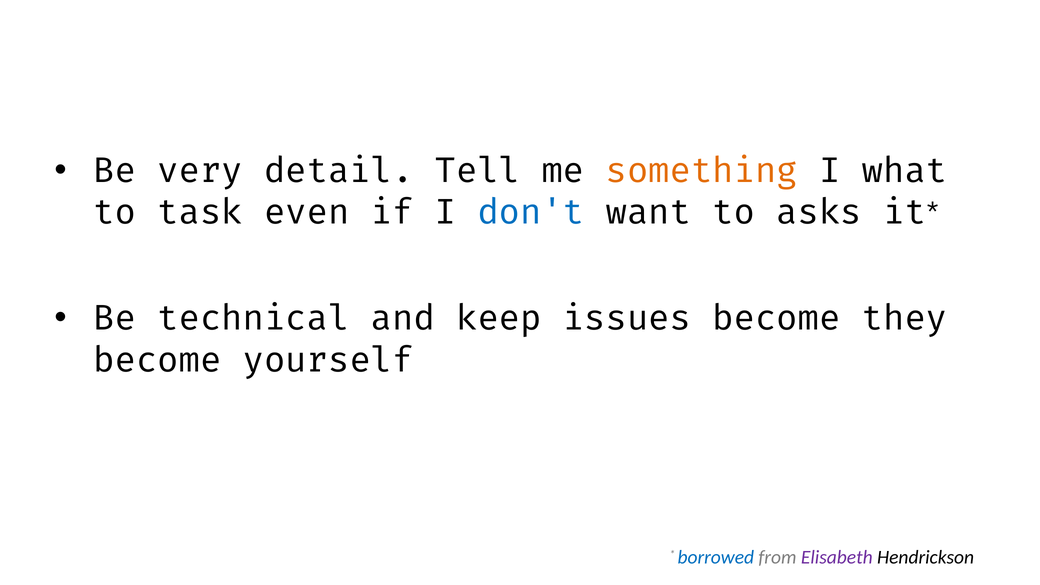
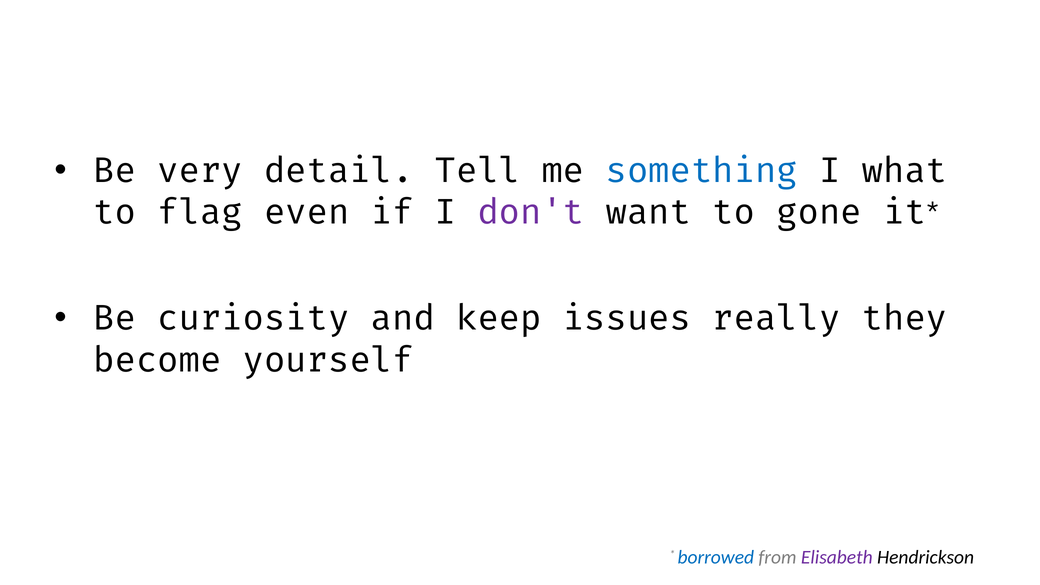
something colour: orange -> blue
task: task -> flag
don't colour: blue -> purple
asks: asks -> gone
technical: technical -> curiosity
issues become: become -> really
